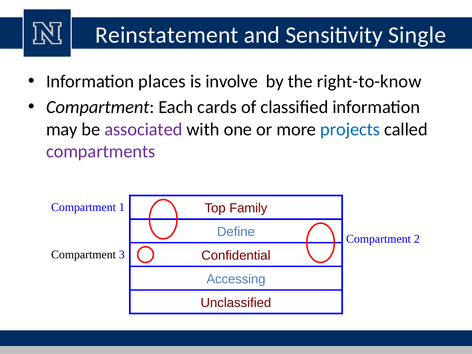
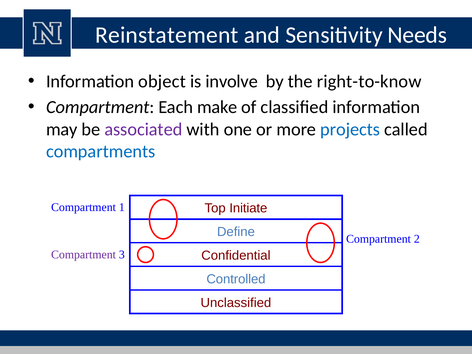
Single: Single -> Needs
places: places -> object
cards: cards -> make
compartments colour: purple -> blue
Family: Family -> Initiate
Compartment at (84, 255) colour: black -> purple
Accessing: Accessing -> Controlled
